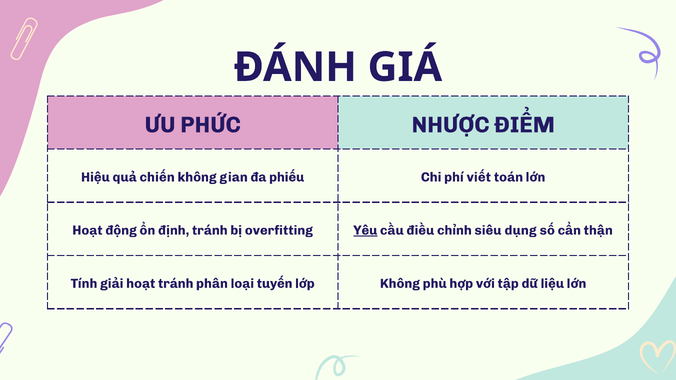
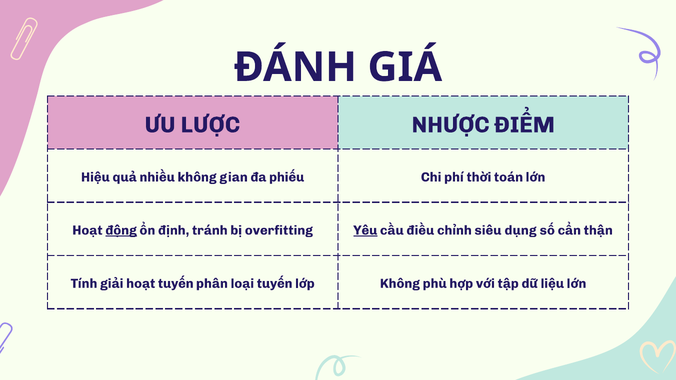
PHỨC: PHỨC -> LƯỢC
chiến: chiến -> nhiều
viết: viết -> thời
động underline: none -> present
hoạt tránh: tránh -> tuyến
